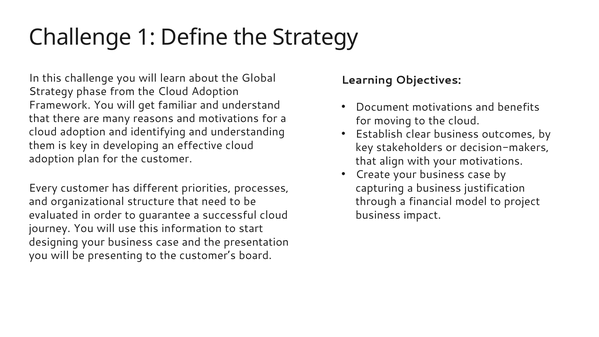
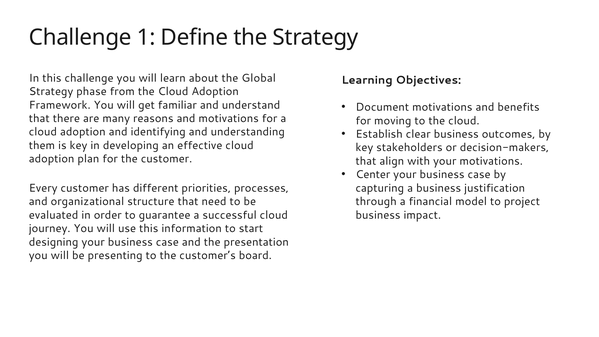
Create: Create -> Center
